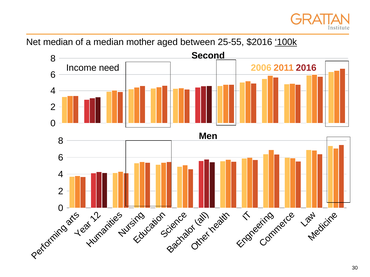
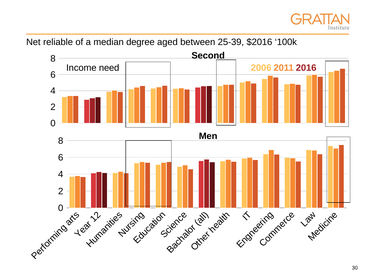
Net median: median -> reliable
mother: mother -> degree
25-55: 25-55 -> 25-39
100k underline: present -> none
